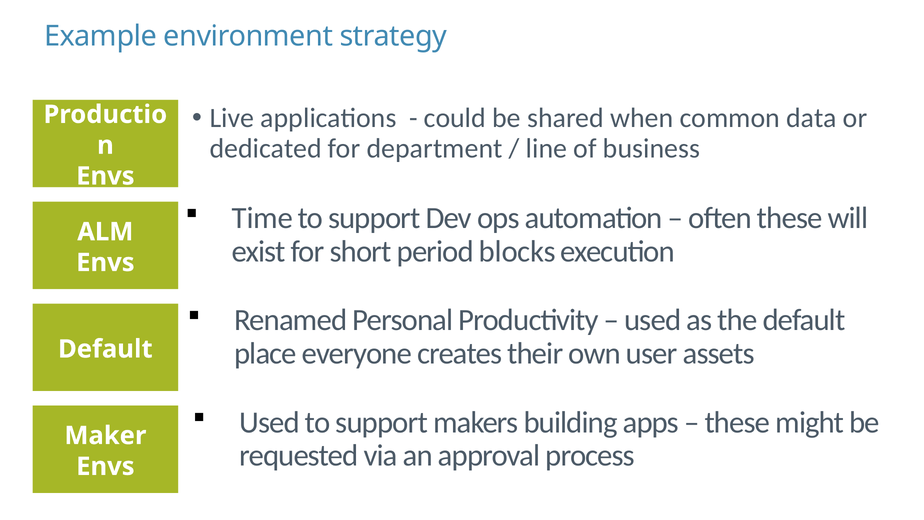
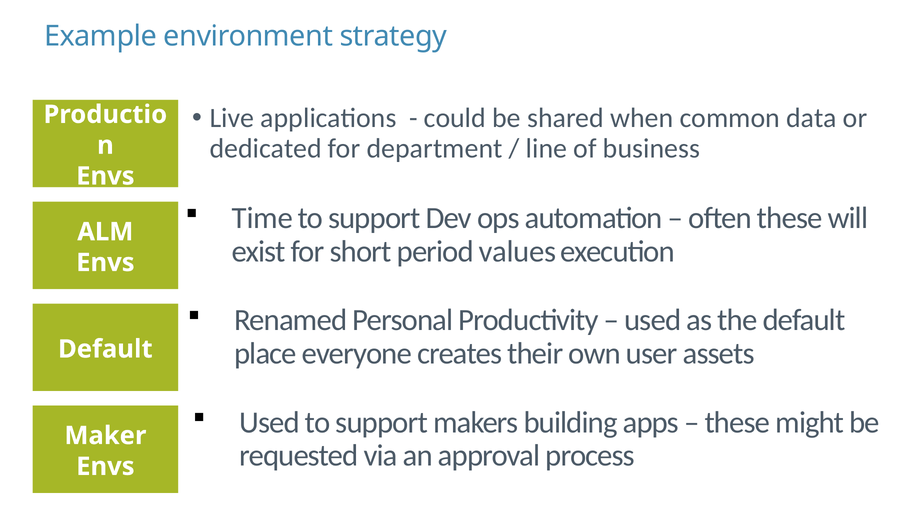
blocks: blocks -> values
